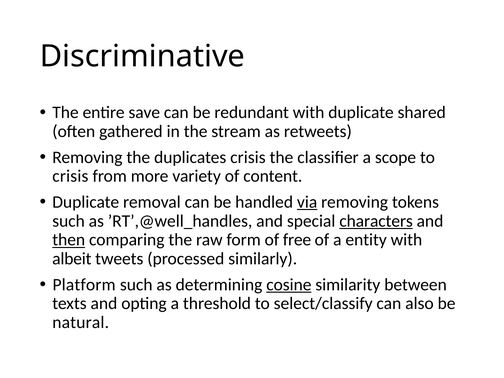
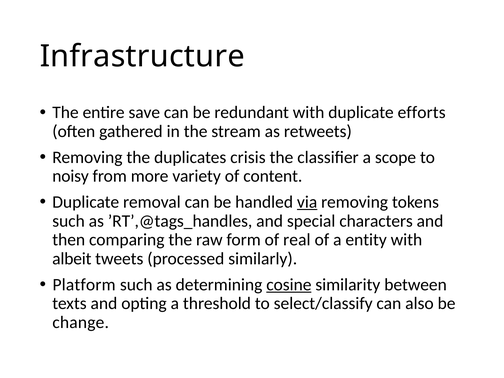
Discriminative: Discriminative -> Infrastructure
shared: shared -> efforts
crisis at (70, 176): crisis -> noisy
’RT’,@well_handles: ’RT’,@well_handles -> ’RT’,@tags_handles
characters underline: present -> none
then underline: present -> none
free: free -> real
natural: natural -> change
